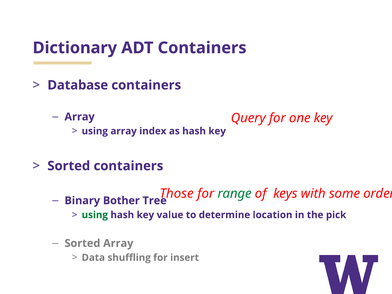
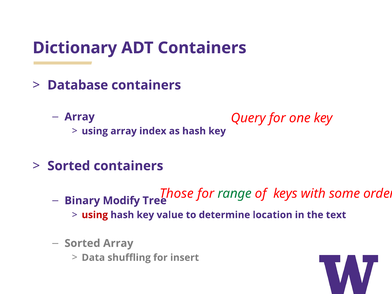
Bother: Bother -> Modify
using at (95, 215) colour: green -> red
pick: pick -> text
